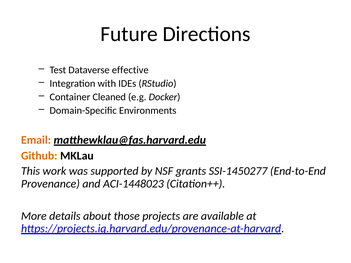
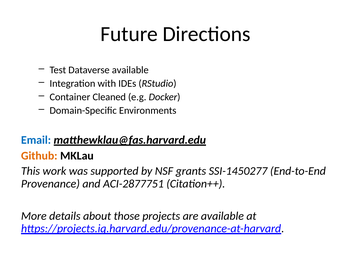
Dataverse effective: effective -> available
Email colour: orange -> blue
ACI-1448023: ACI-1448023 -> ACI-2877751
